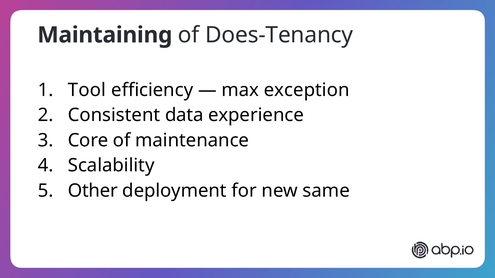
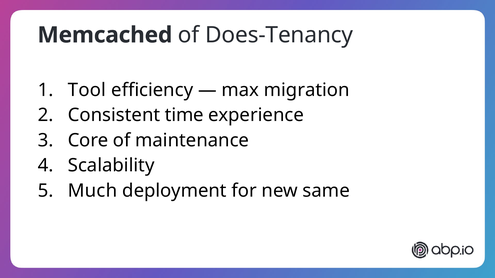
Maintaining: Maintaining -> Memcached
exception: exception -> migration
data: data -> time
Other: Other -> Much
